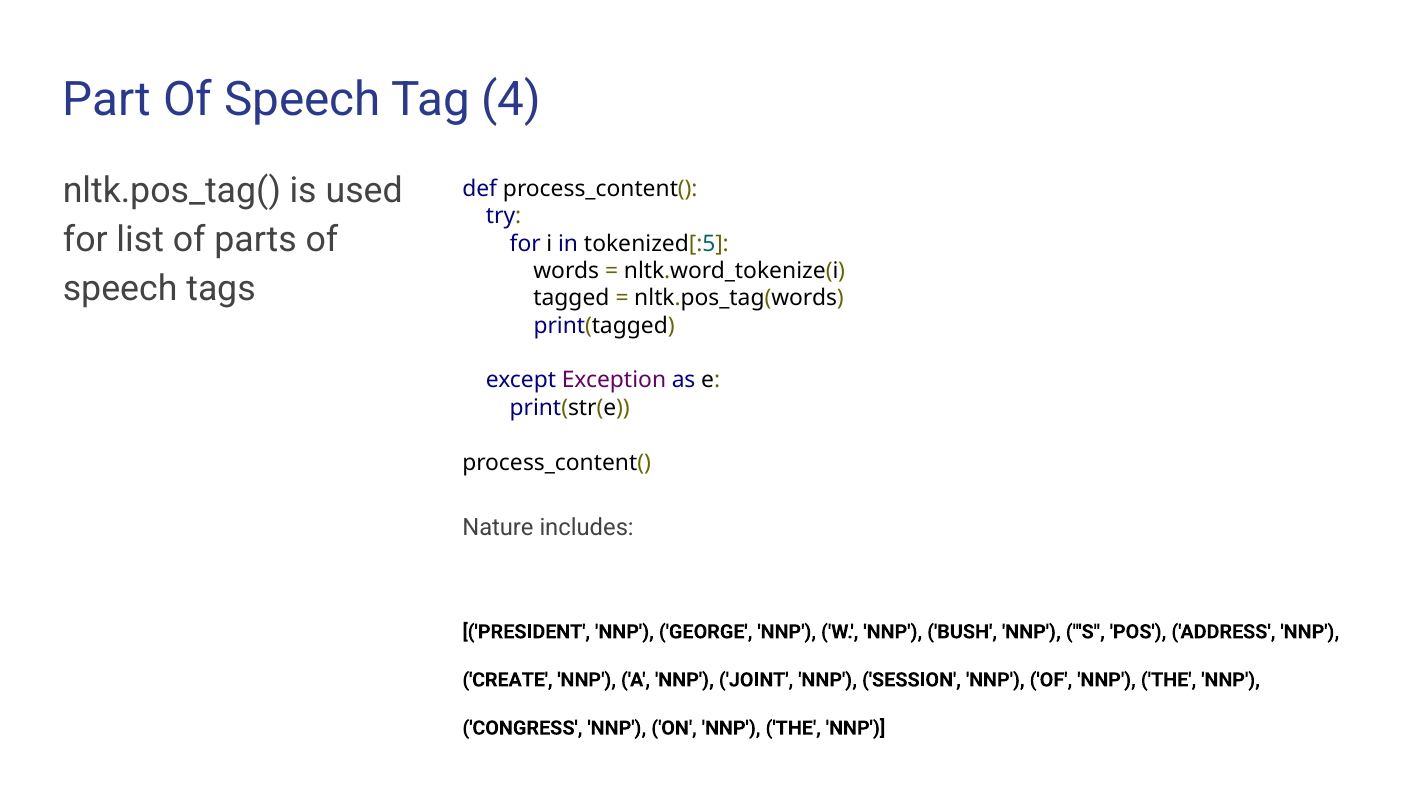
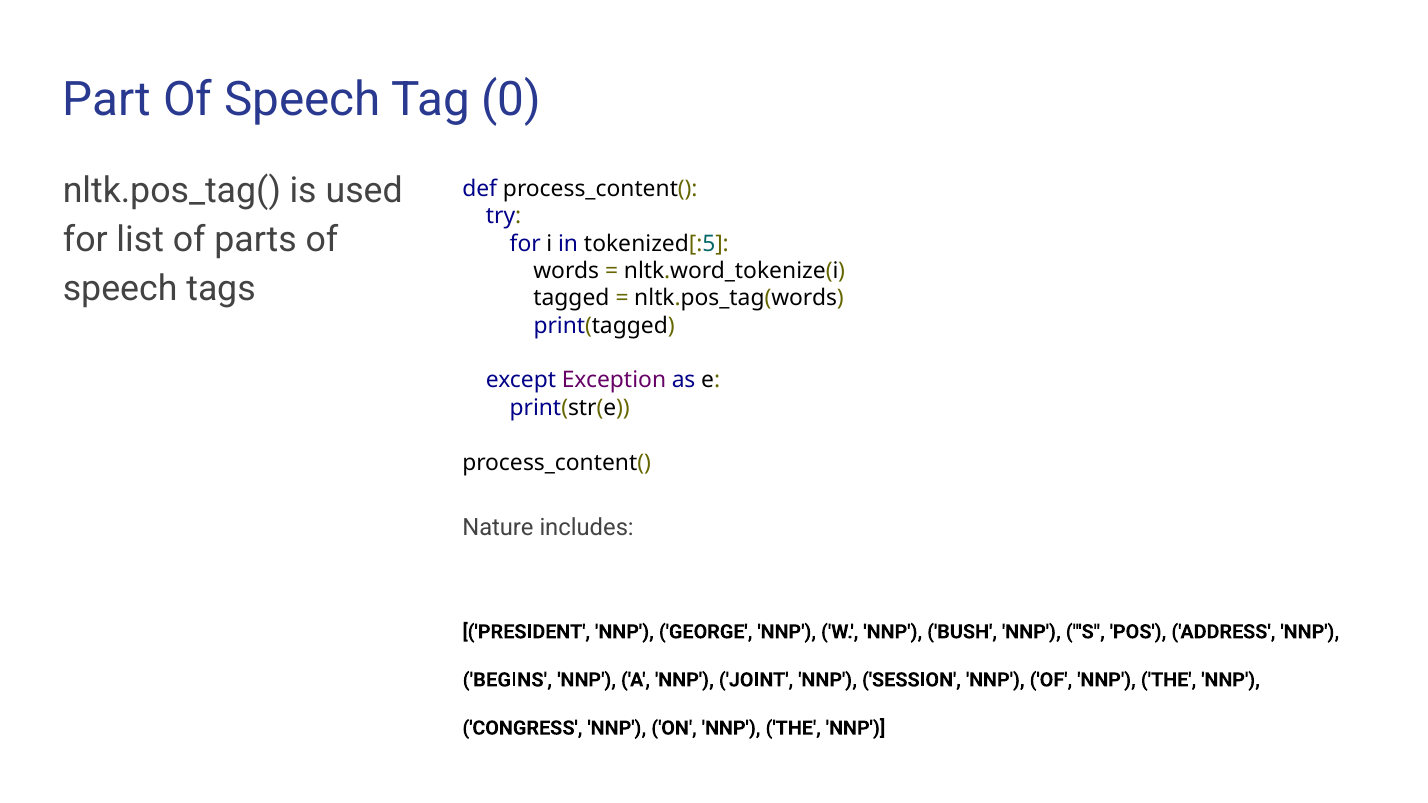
4: 4 -> 0
CREATE: CREATE -> BEGINS
